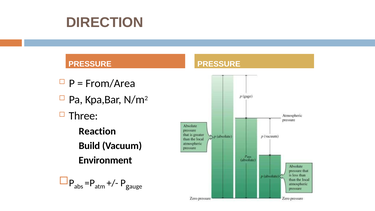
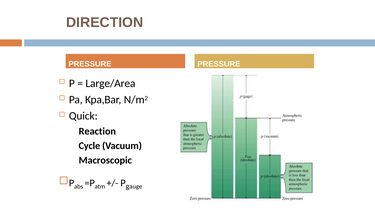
From/Area: From/Area -> Large/Area
Three: Three -> Quick
Build: Build -> Cycle
Environment: Environment -> Macroscopic
